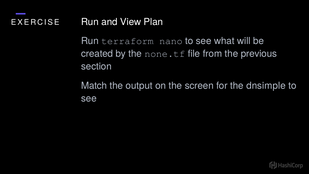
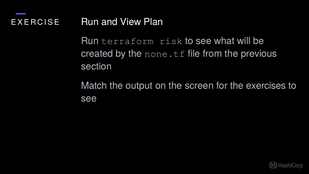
nano: nano -> risk
dnsimple: dnsimple -> exercises
